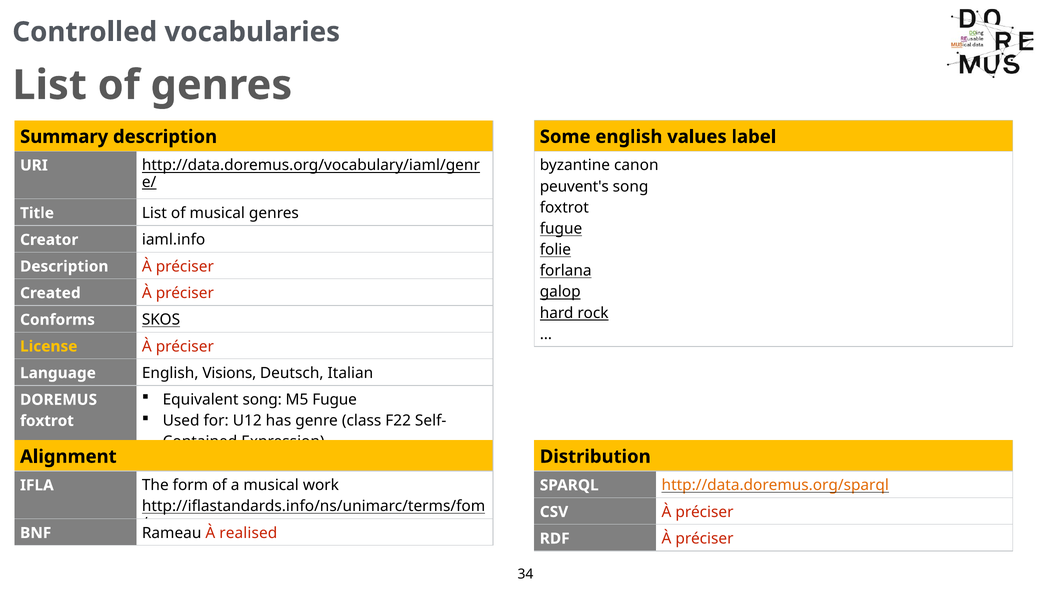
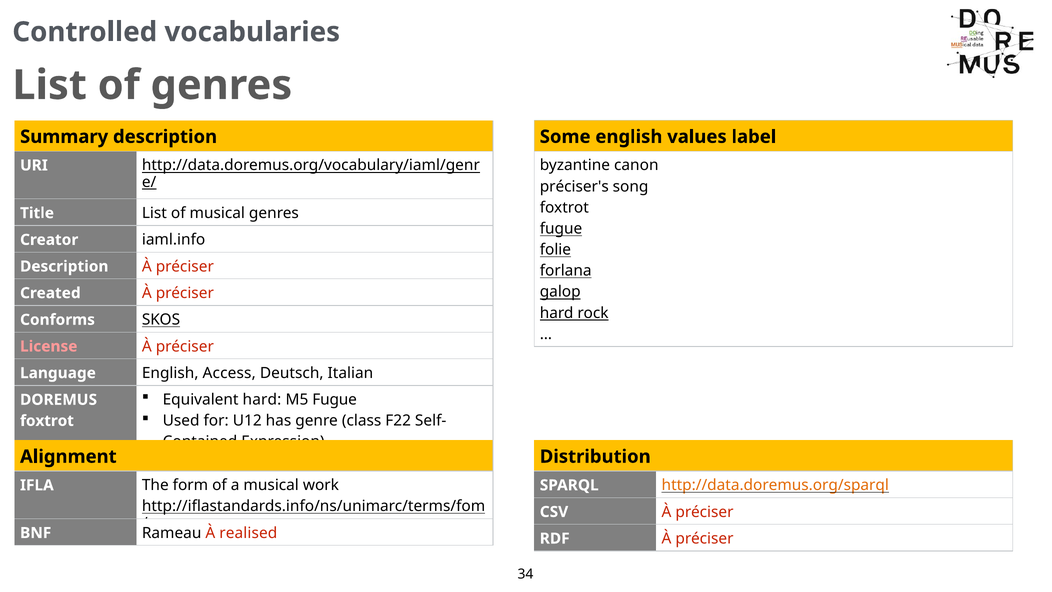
peuvent's: peuvent's -> préciser's
License colour: yellow -> pink
Visions: Visions -> Access
Equivalent song: song -> hard
